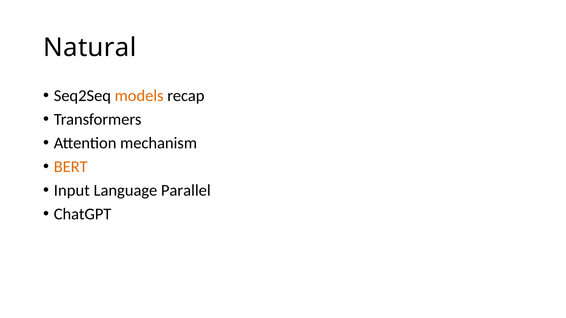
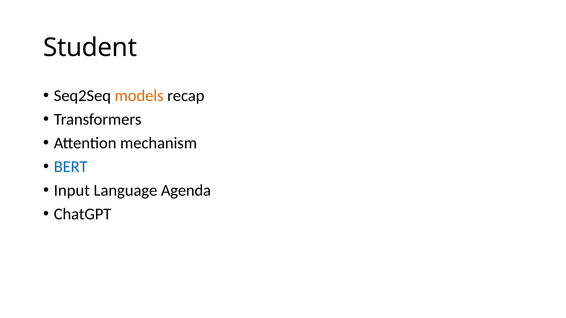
Natural: Natural -> Student
BERT colour: orange -> blue
Parallel: Parallel -> Agenda
